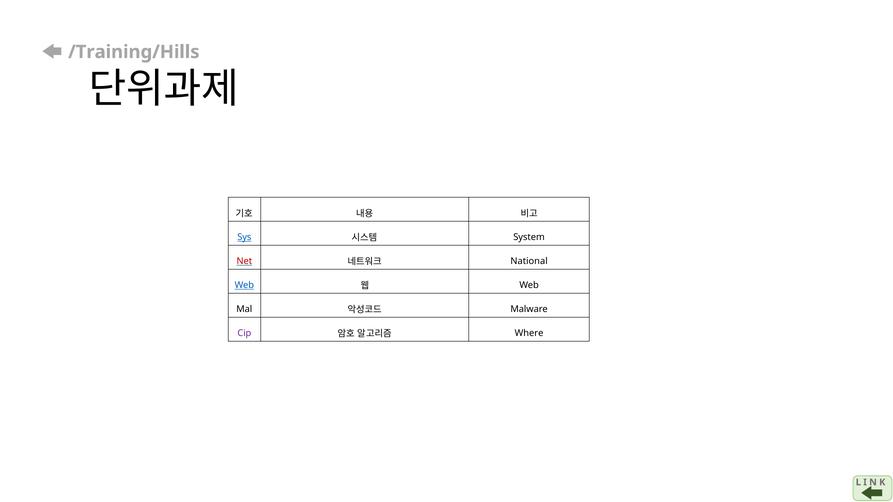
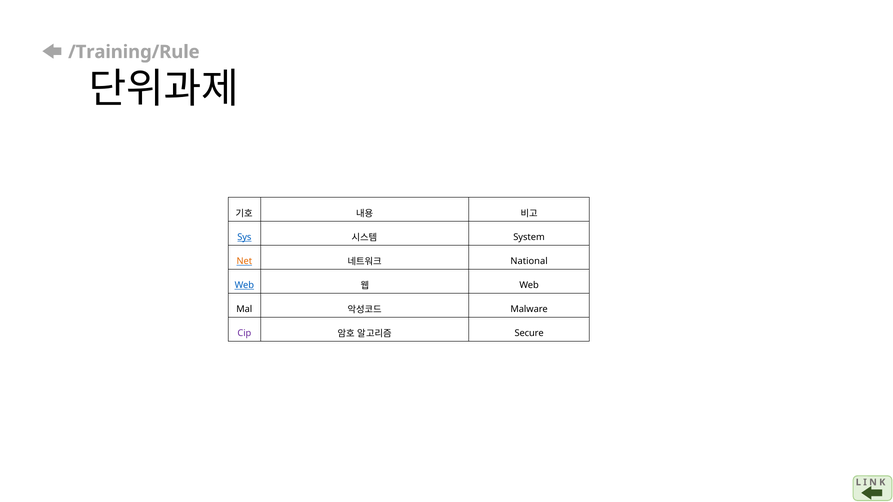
/Training/Hills: /Training/Hills -> /Training/Rule
Net colour: red -> orange
Where: Where -> Secure
